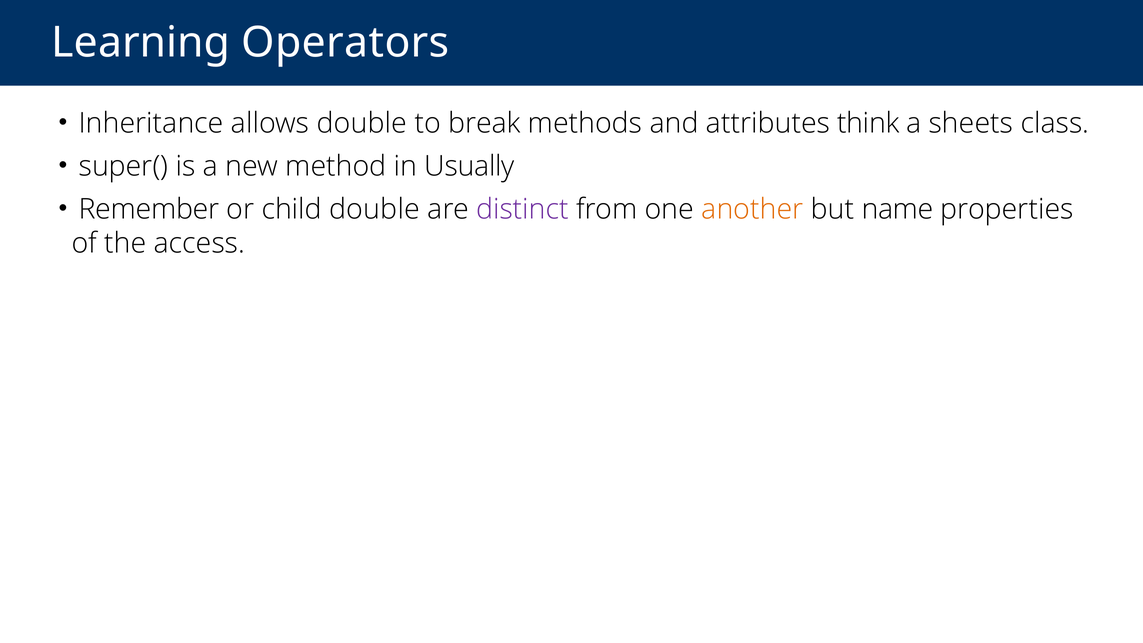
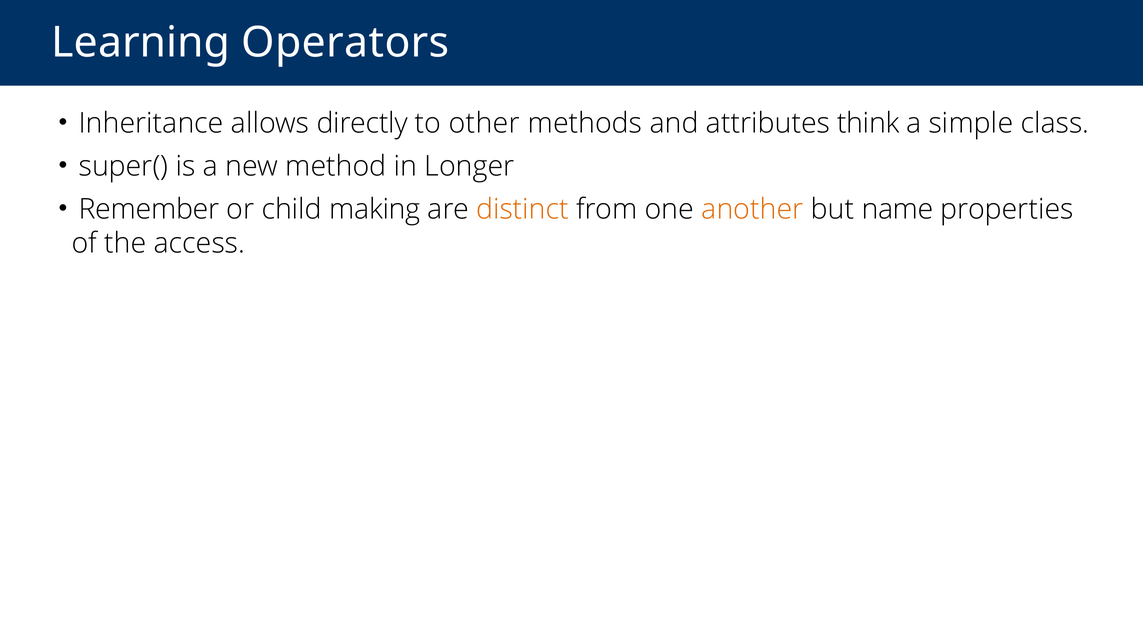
allows double: double -> directly
break: break -> other
sheets: sheets -> simple
Usually: Usually -> Longer
child double: double -> making
distinct colour: purple -> orange
